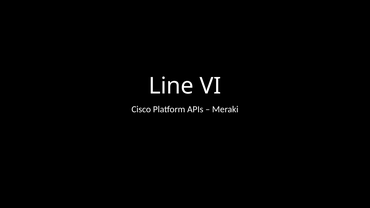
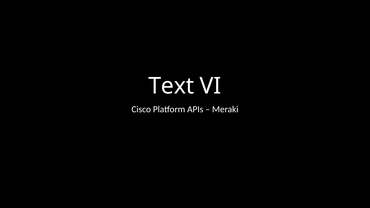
Line: Line -> Text
